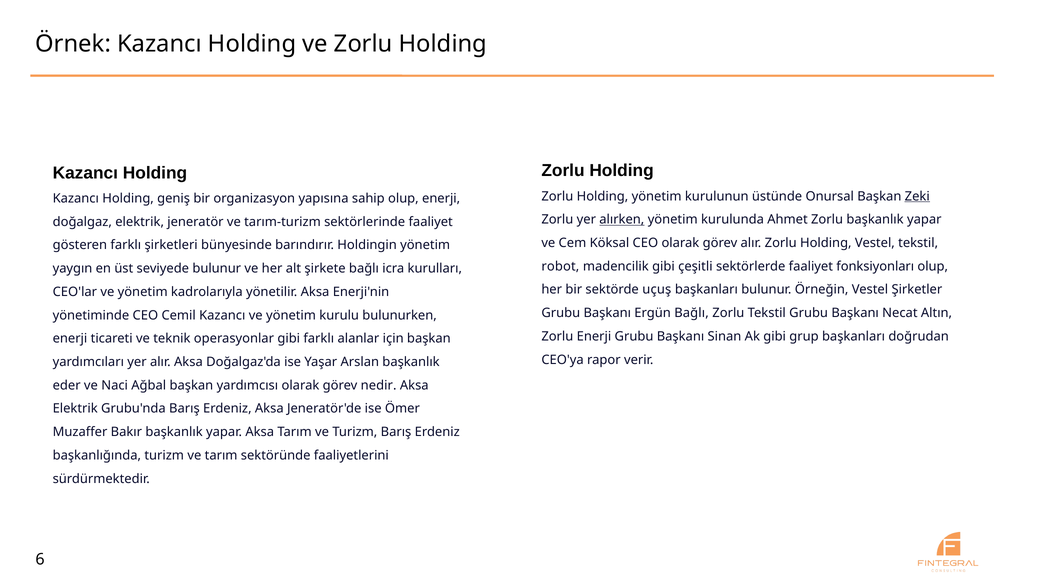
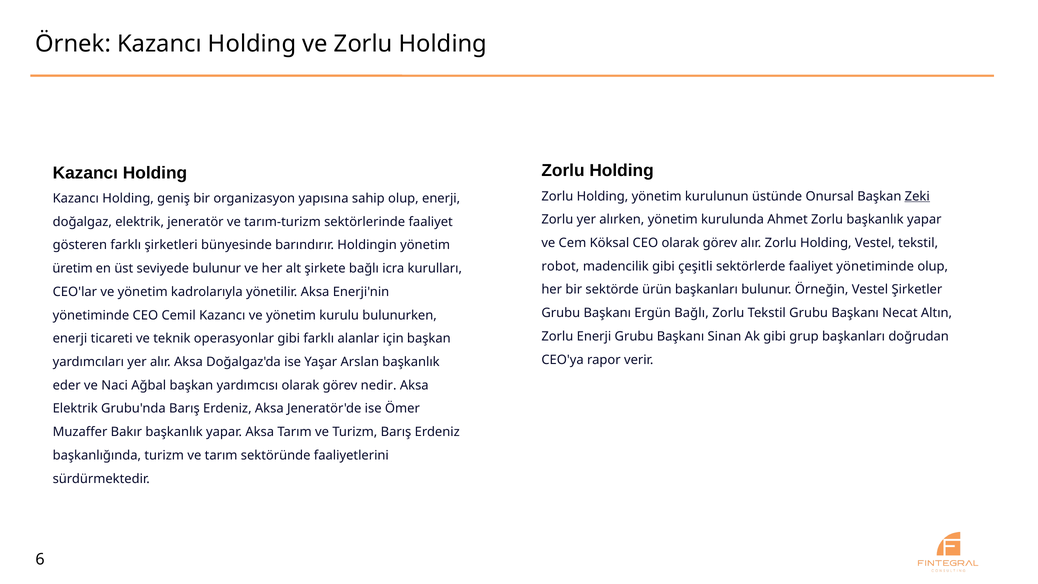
alırken underline: present -> none
faaliyet fonksiyonları: fonksiyonları -> yönetiminde
yaygın: yaygın -> üretim
uçuş: uçuş -> ürün
